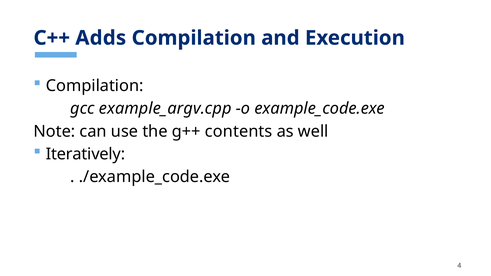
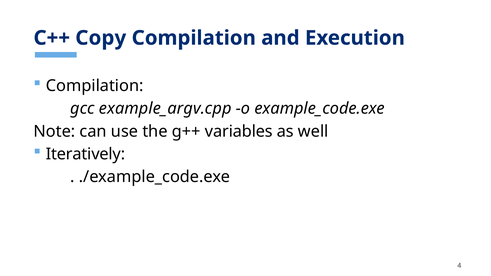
Adds: Adds -> Copy
contents: contents -> variables
